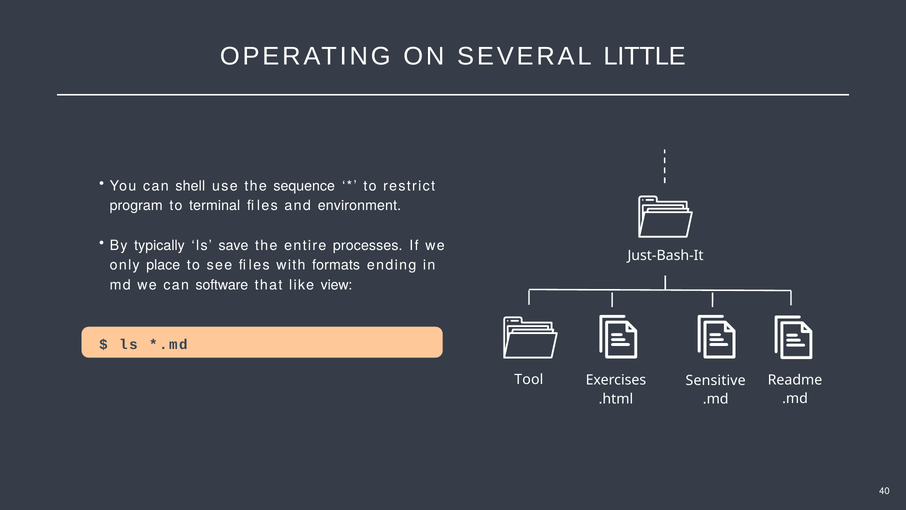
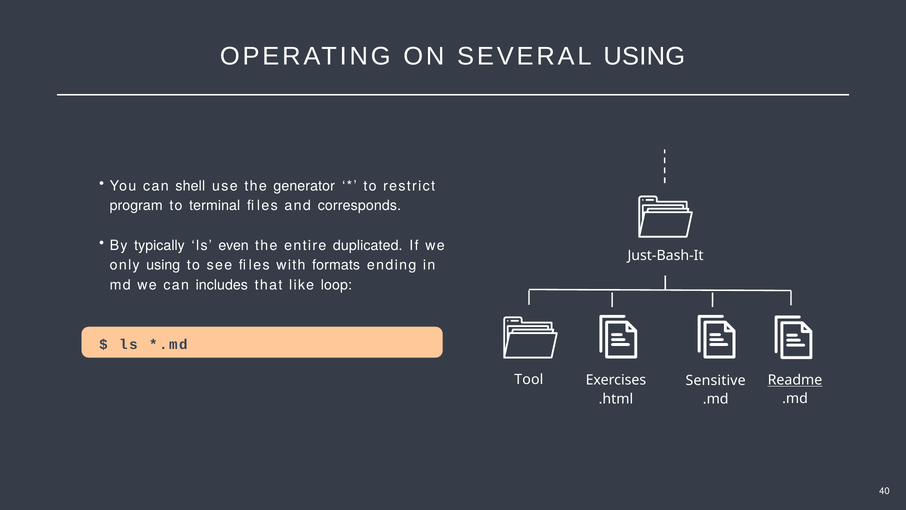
SEVERAL LITTLE: LITTLE -> USING
sequence: sequence -> generator
environment: environment -> corresponds
save: save -> even
processes: processes -> duplicated
only place: place -> using
software: software -> includes
view: view -> loop
Readme underline: none -> present
